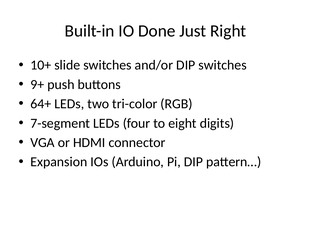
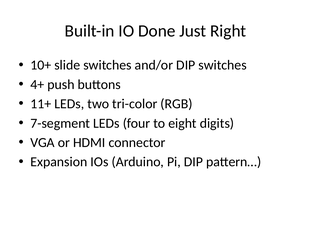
9+: 9+ -> 4+
64+: 64+ -> 11+
